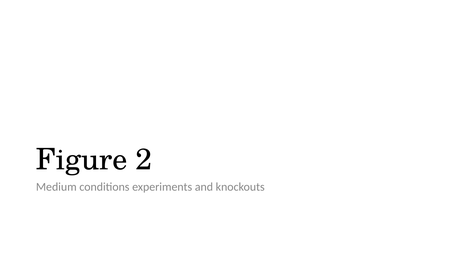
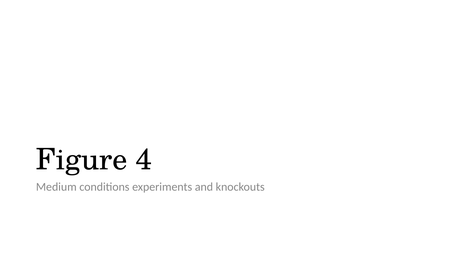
2: 2 -> 4
